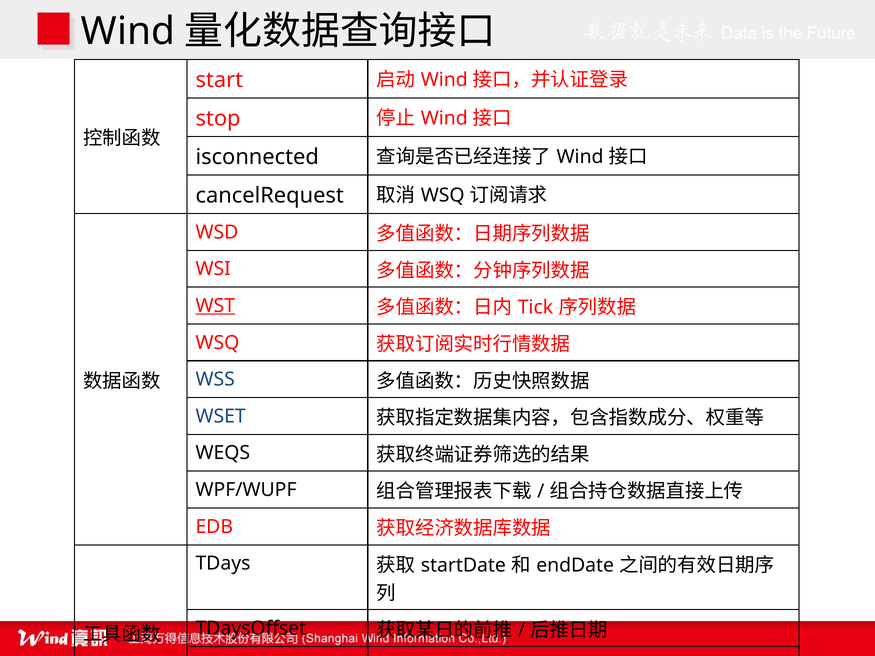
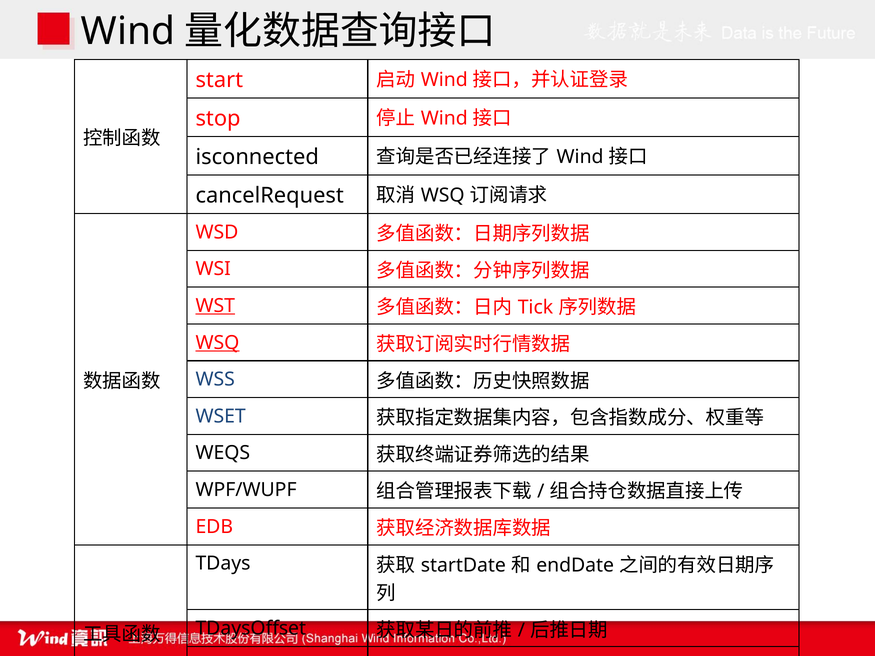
WSQ at (217, 343) underline: none -> present
